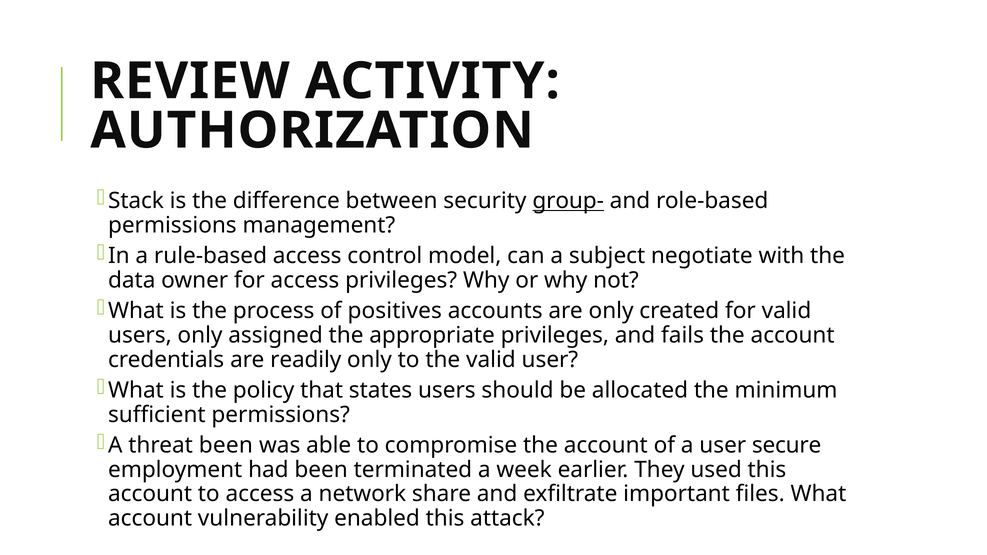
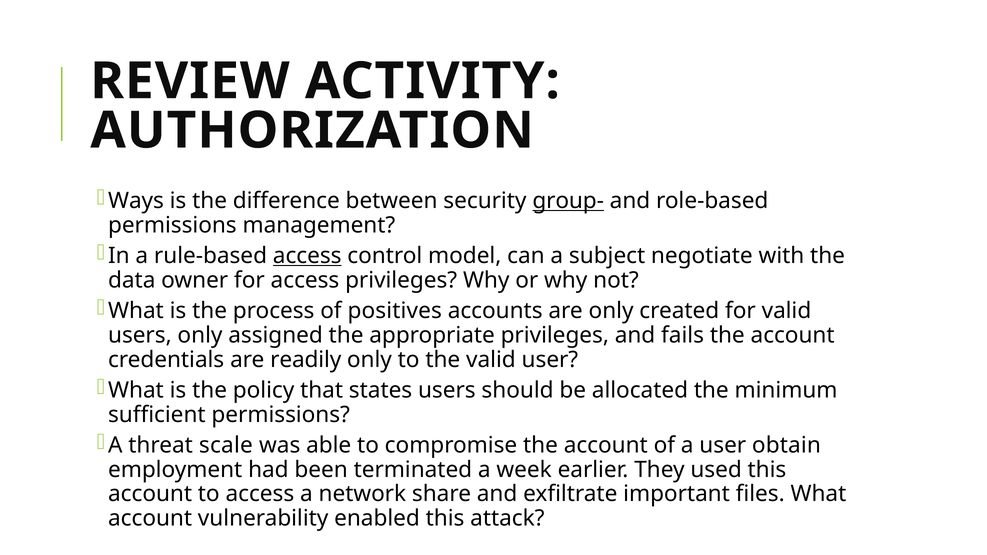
Stack: Stack -> Ways
access at (307, 256) underline: none -> present
threat been: been -> scale
secure: secure -> obtain
